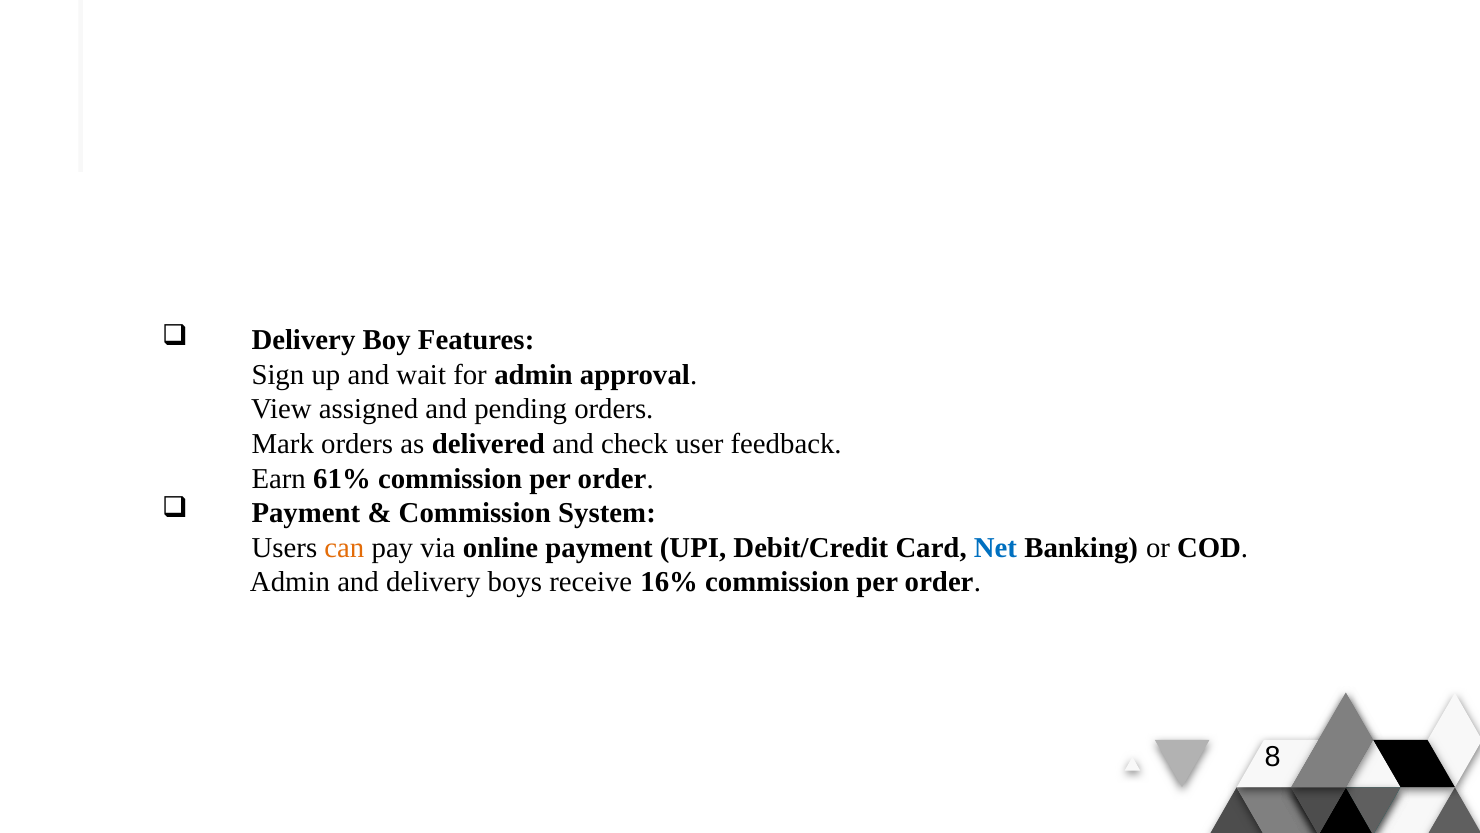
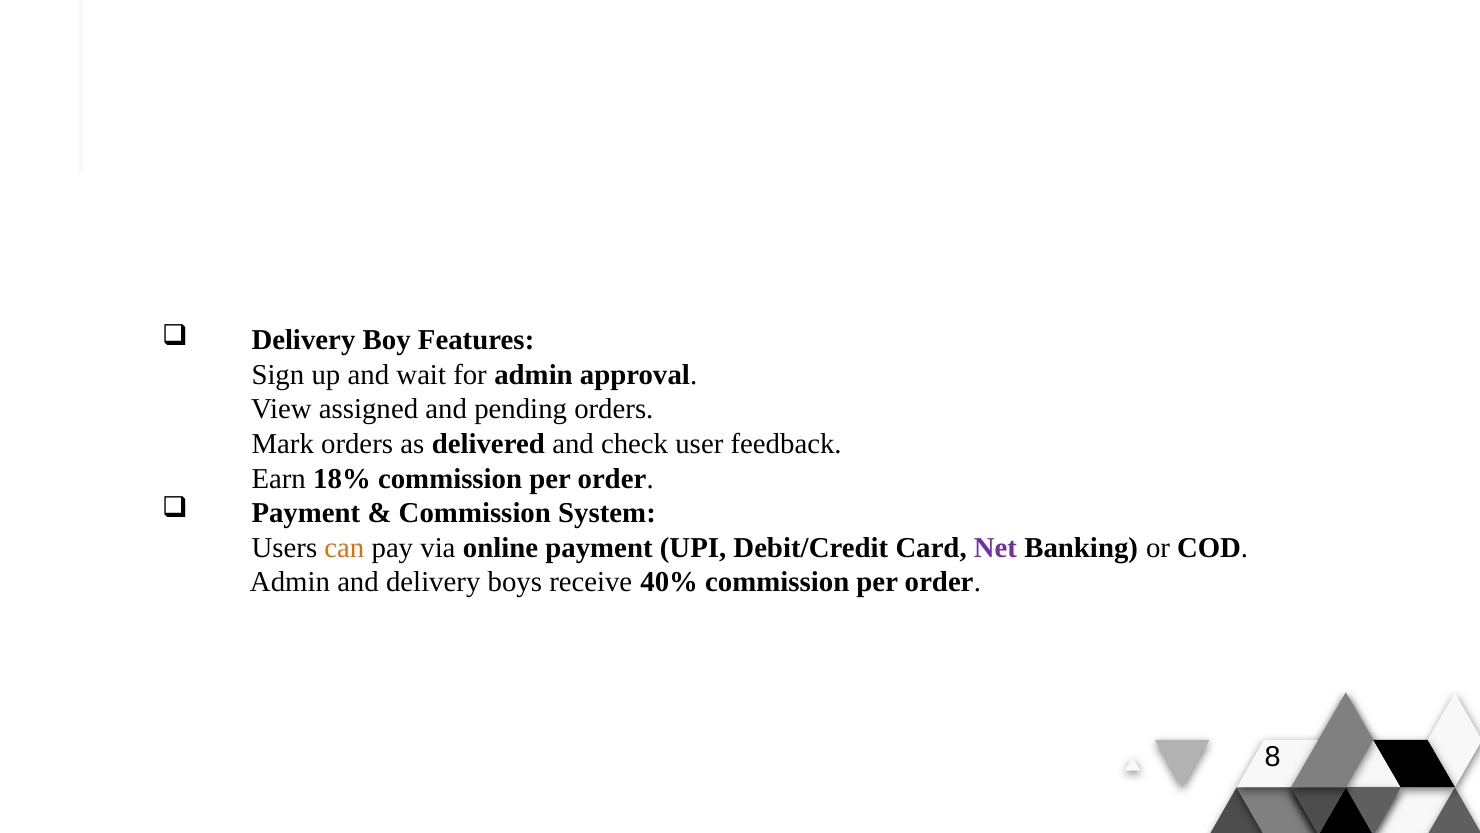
61%: 61% -> 18%
Net colour: blue -> purple
16%: 16% -> 40%
